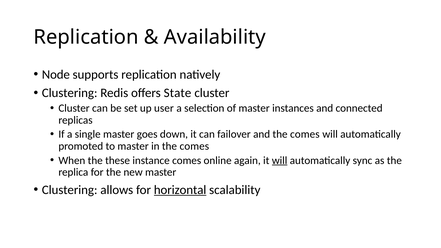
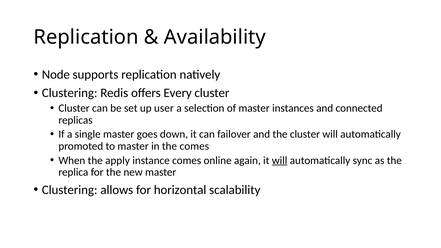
State: State -> Every
and the comes: comes -> cluster
these: these -> apply
horizontal underline: present -> none
